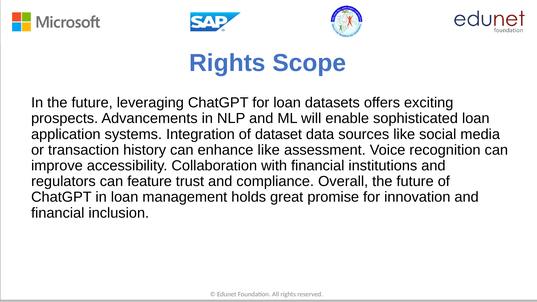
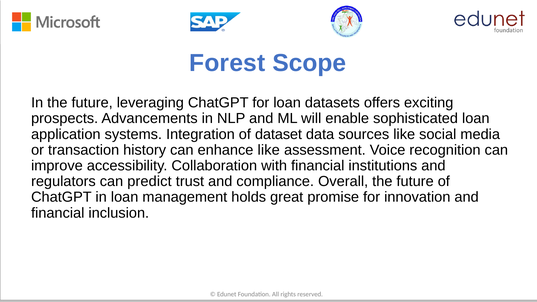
Rights at (227, 63): Rights -> Forest
feature: feature -> predict
